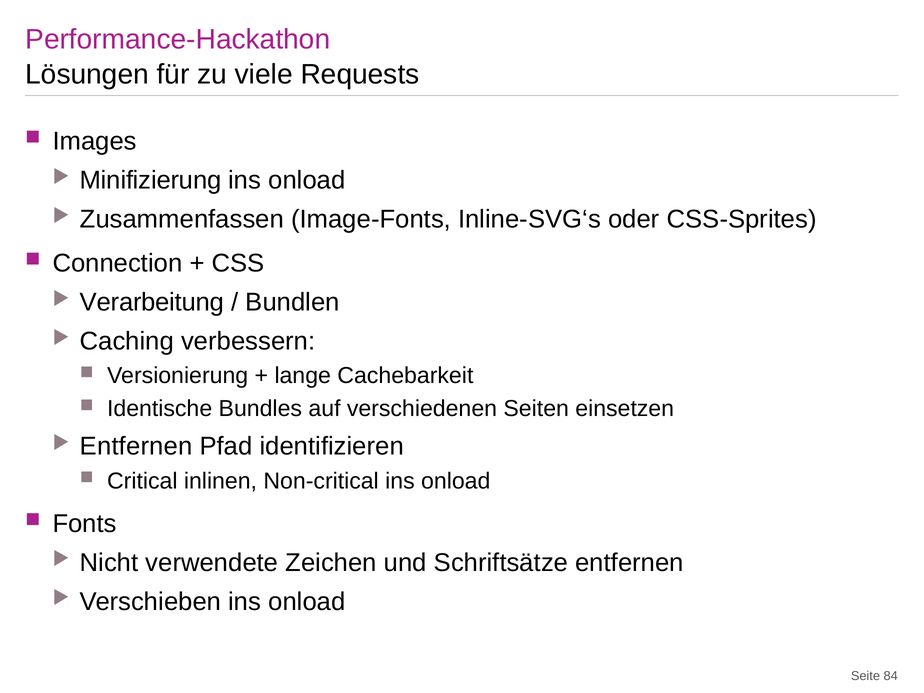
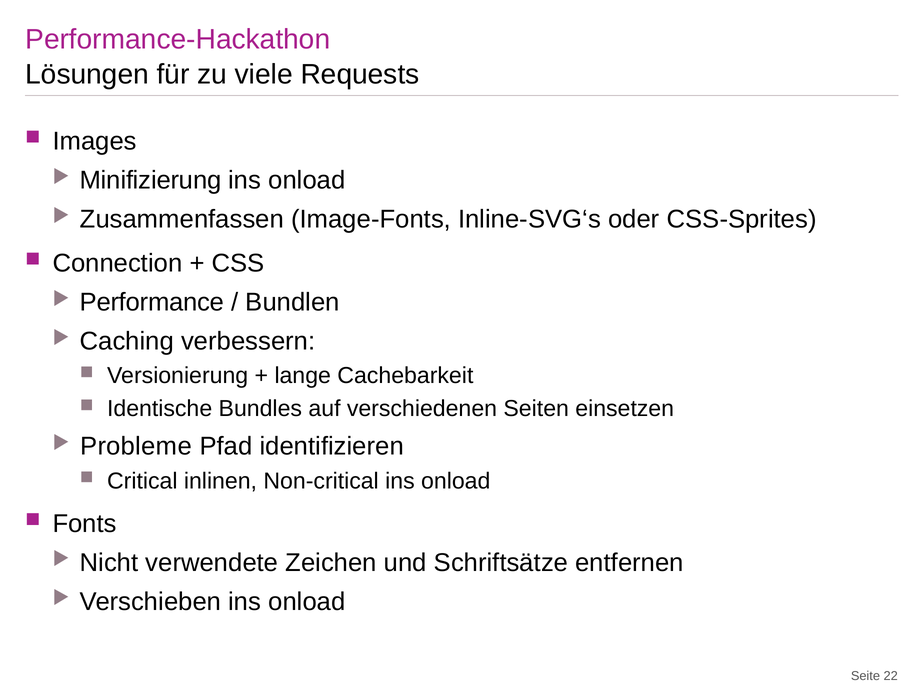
Verarbeitung: Verarbeitung -> Performance
Entfernen at (136, 446): Entfernen -> Probleme
84: 84 -> 22
